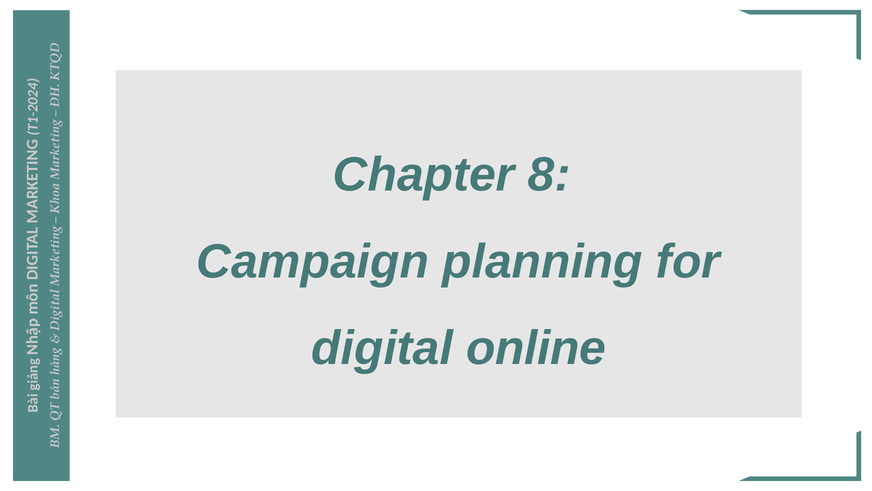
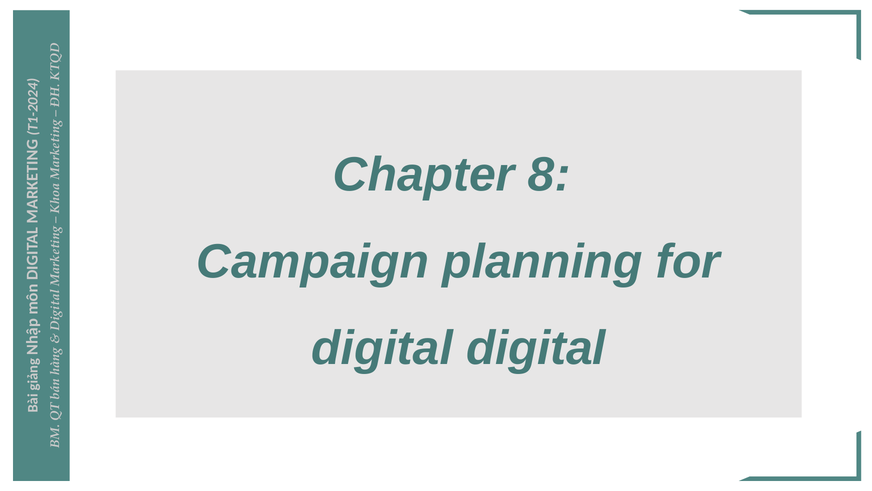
digital online: online -> digital
